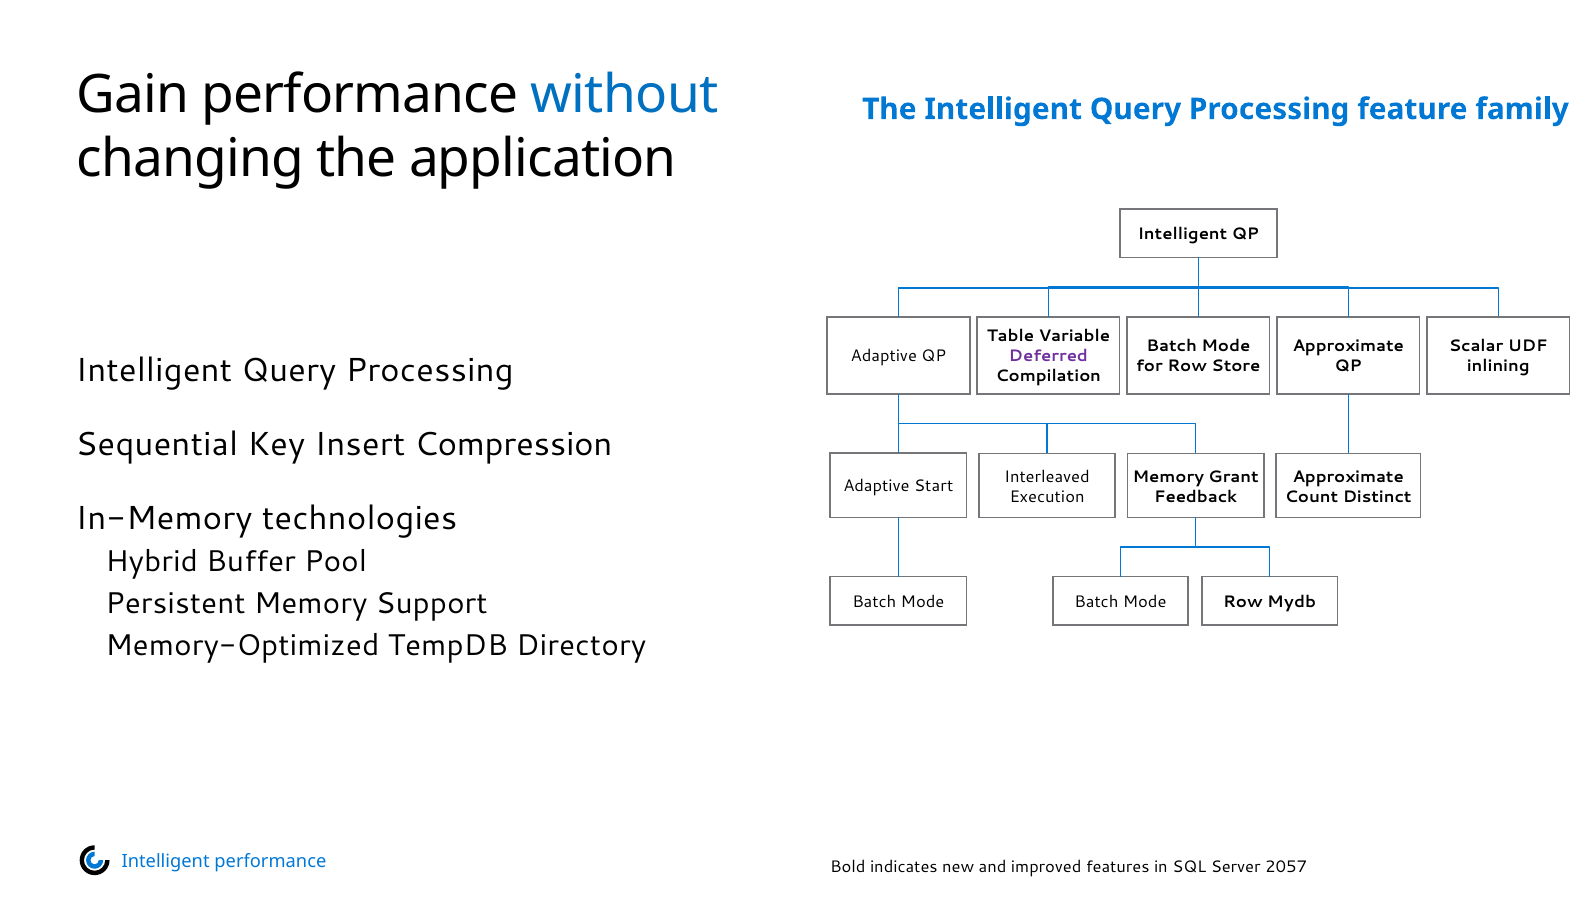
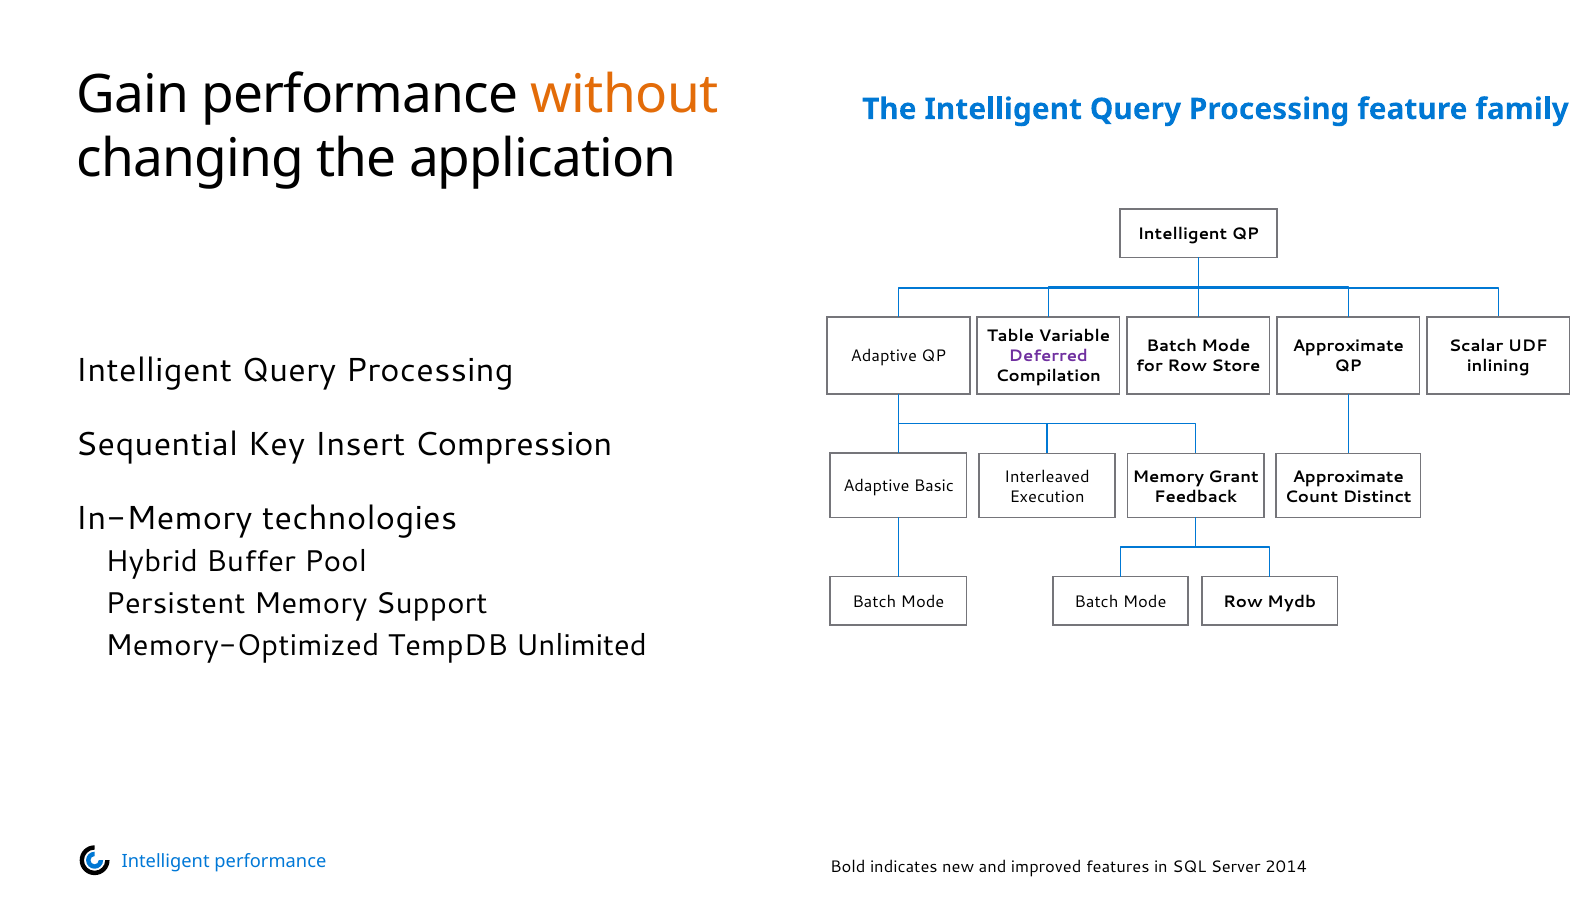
without colour: blue -> orange
Start: Start -> Basic
Directory: Directory -> Unlimited
2057: 2057 -> 2014
